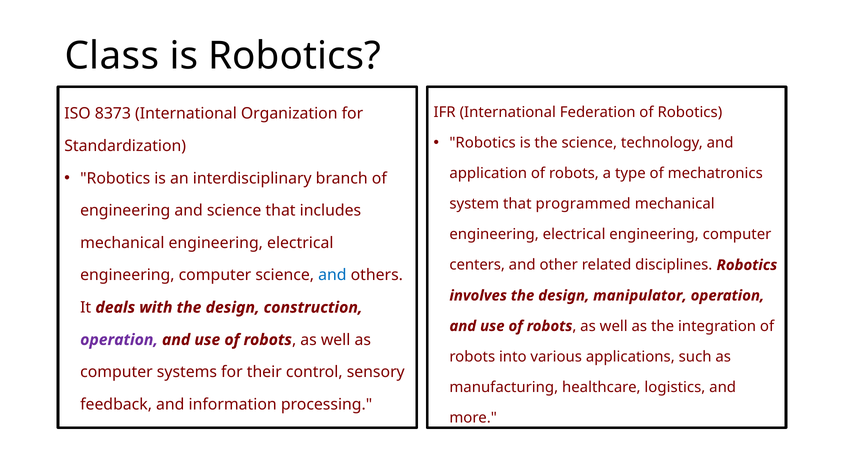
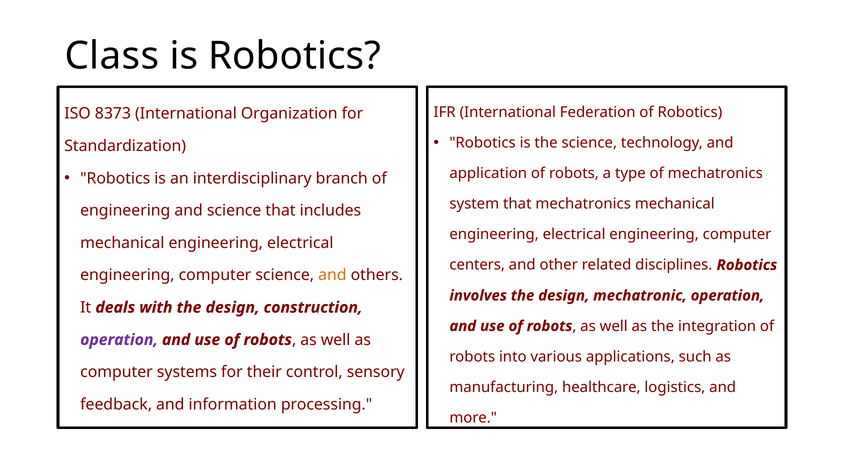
that programmed: programmed -> mechatronics
and at (332, 275) colour: blue -> orange
manipulator: manipulator -> mechatronic
